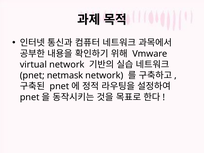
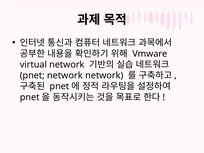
pnet netmask: netmask -> network
